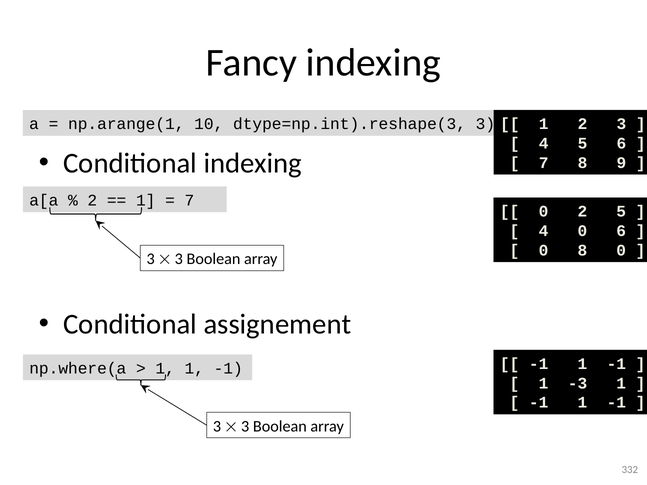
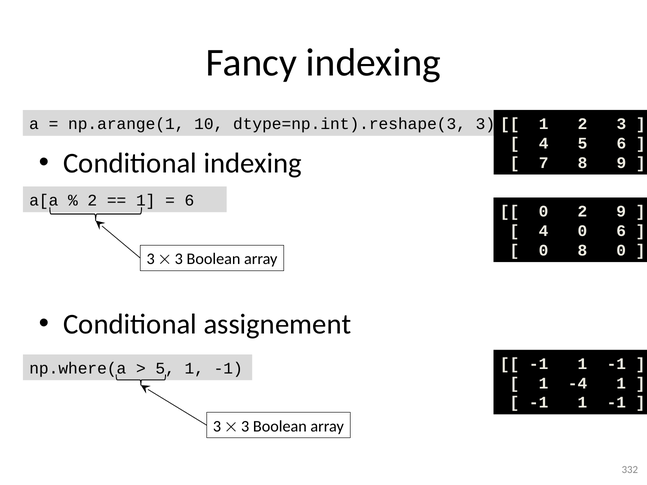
7 at (189, 201): 7 -> 6
2 5: 5 -> 9
1 at (165, 369): 1 -> 5
-3: -3 -> -4
